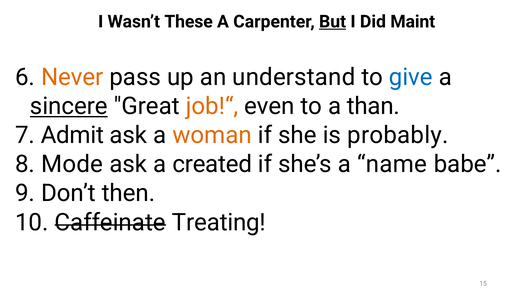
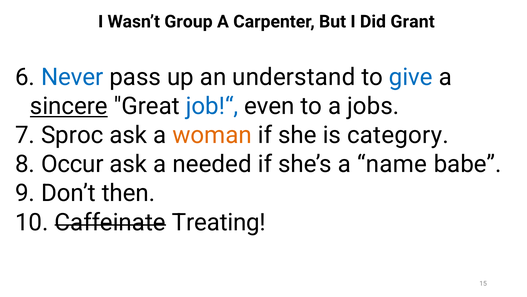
These: These -> Group
But underline: present -> none
Maint: Maint -> Grant
Never colour: orange -> blue
job!“ colour: orange -> blue
than: than -> jobs
Admit: Admit -> Sproc
probably: probably -> category
Mode: Mode -> Occur
created: created -> needed
